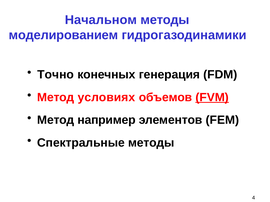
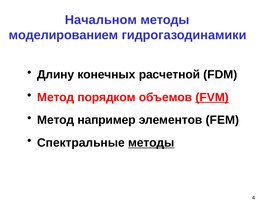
Точно: Точно -> Длину
генерация: генерация -> расчетной
условиях: условиях -> порядком
методы at (151, 143) underline: none -> present
